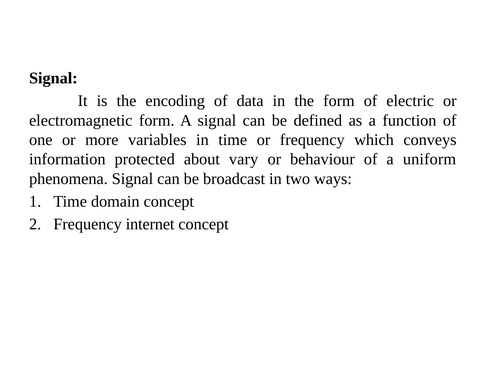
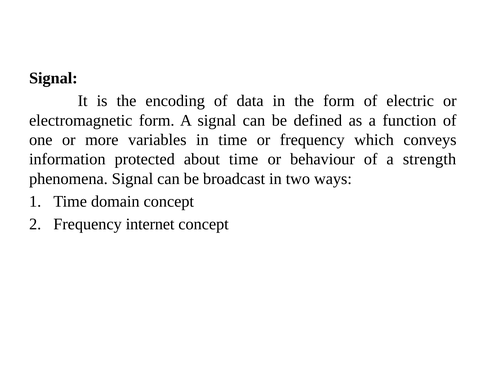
about vary: vary -> time
uniform: uniform -> strength
